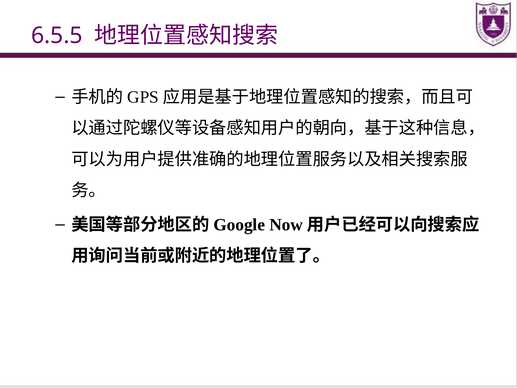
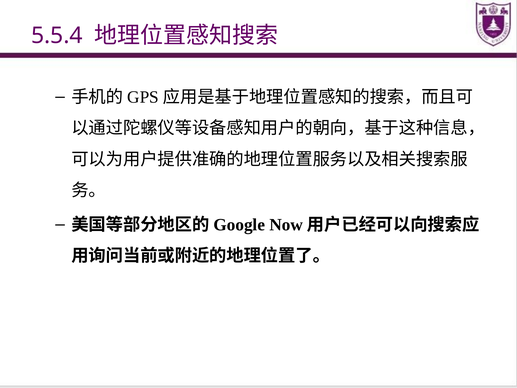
6.5.5: 6.5.5 -> 5.5.4
